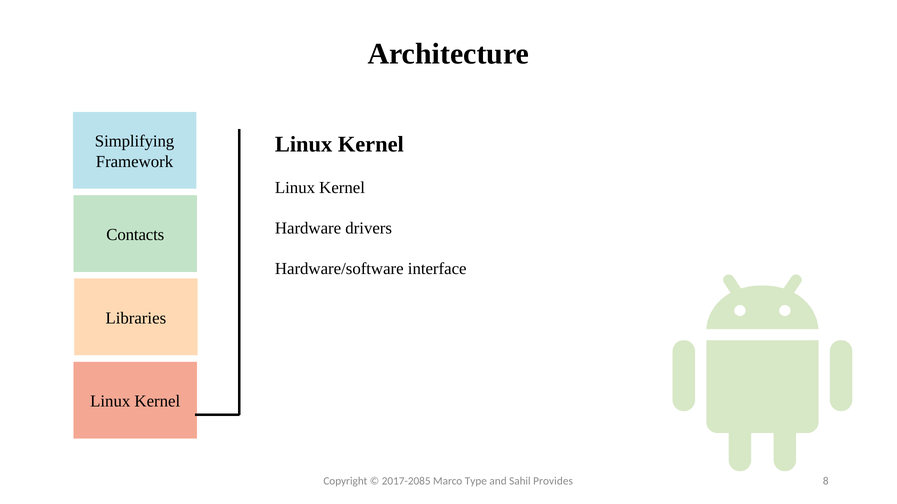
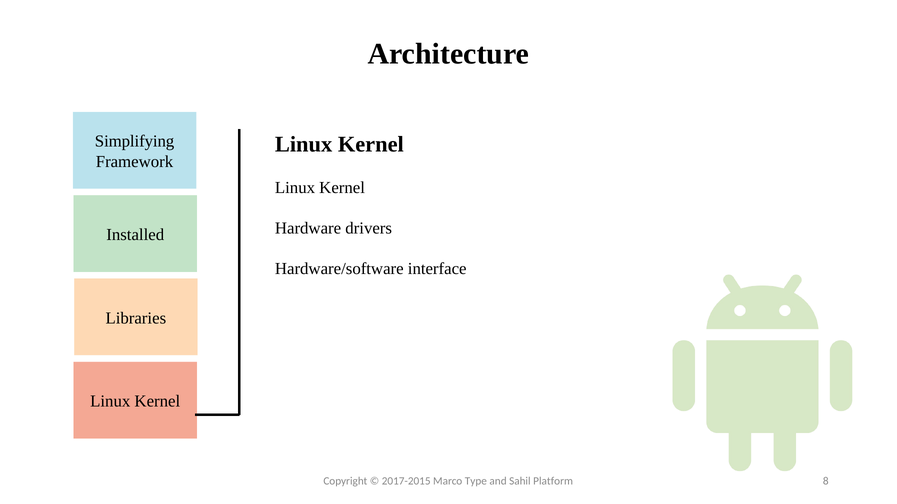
Contacts: Contacts -> Installed
2017-2085: 2017-2085 -> 2017-2015
Provides: Provides -> Platform
